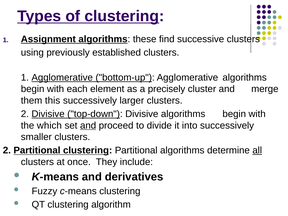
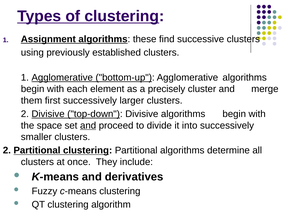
this: this -> first
which: which -> space
all underline: present -> none
